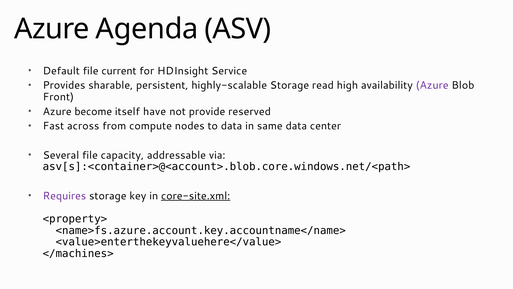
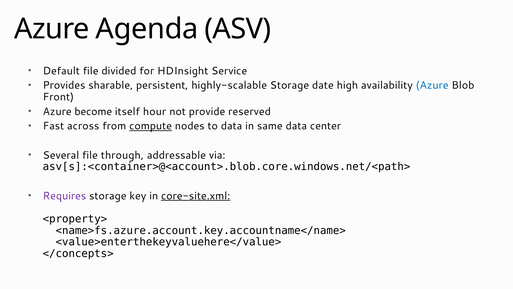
current: current -> divided
read: read -> date
Azure at (432, 85) colour: purple -> blue
have: have -> hour
compute underline: none -> present
capacity: capacity -> through
</machines>: </machines> -> </concepts>
